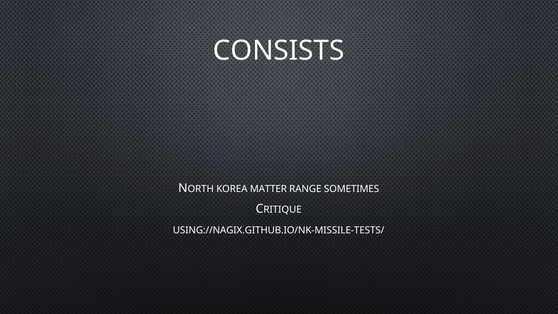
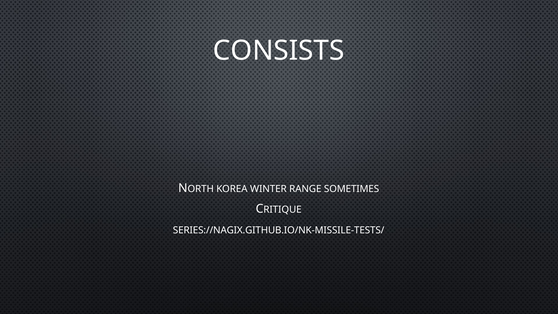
MATTER: MATTER -> WINTER
USING://NAGIX.GITHUB.IO/NK-MISSILE-TESTS/: USING://NAGIX.GITHUB.IO/NK-MISSILE-TESTS/ -> SERIES://NAGIX.GITHUB.IO/NK-MISSILE-TESTS/
